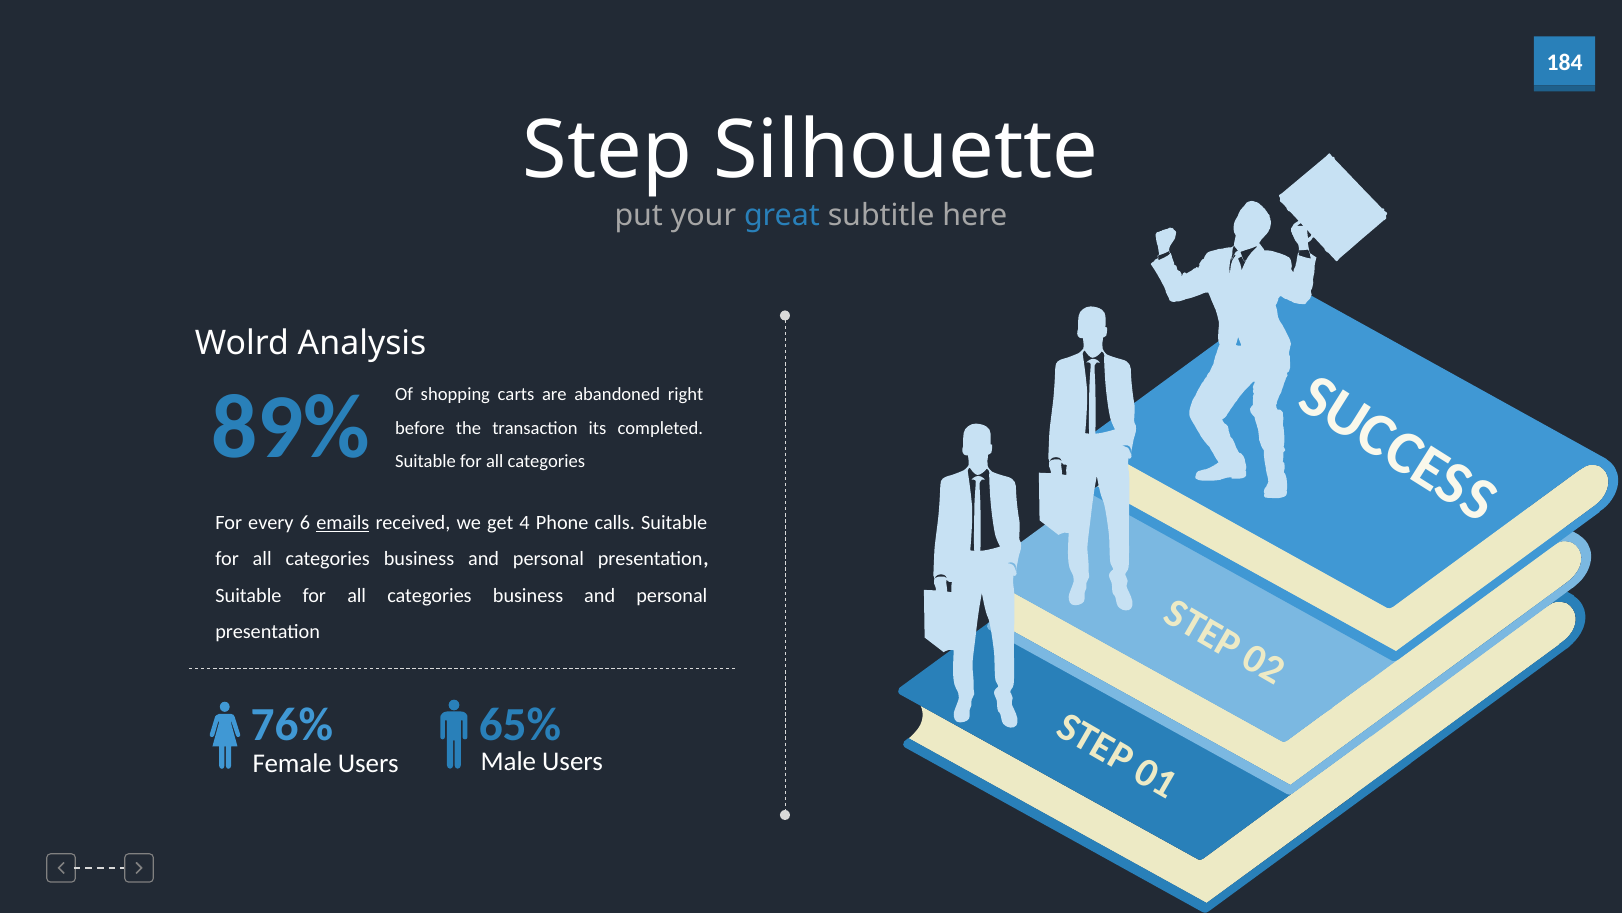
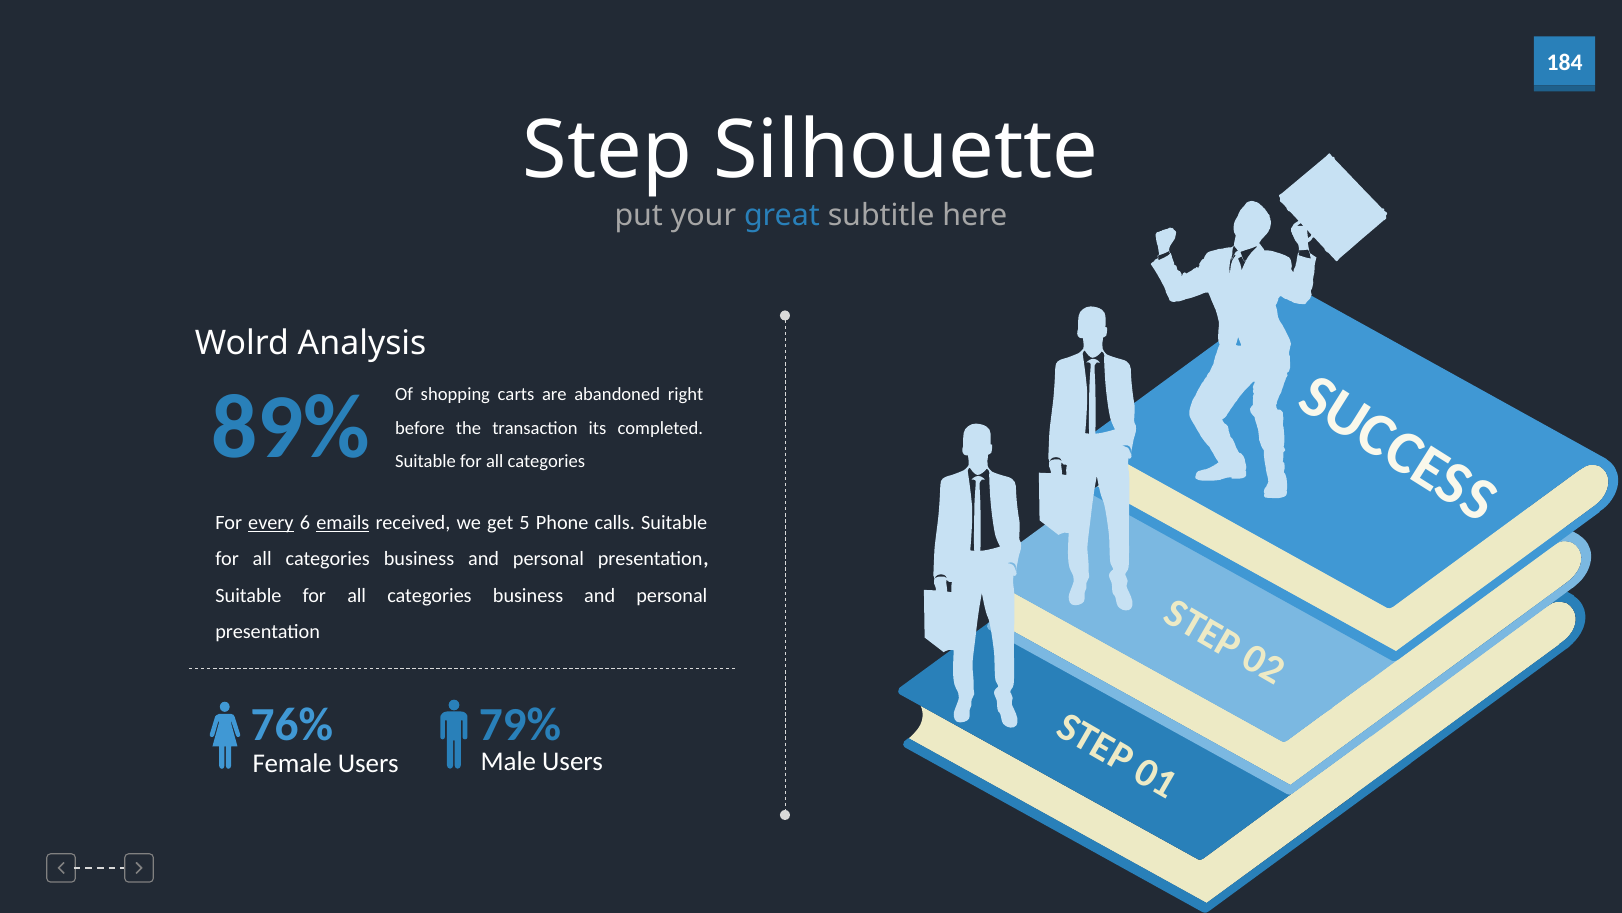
every underline: none -> present
4: 4 -> 5
65%: 65% -> 79%
